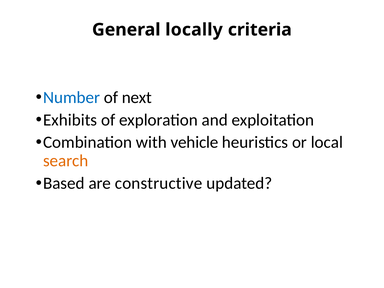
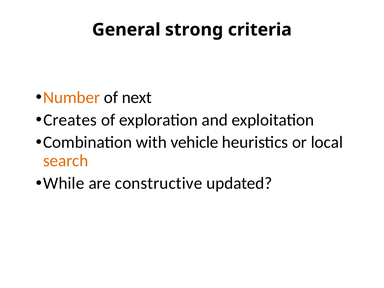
locally: locally -> strong
Number colour: blue -> orange
Exhibits: Exhibits -> Creates
Based: Based -> While
